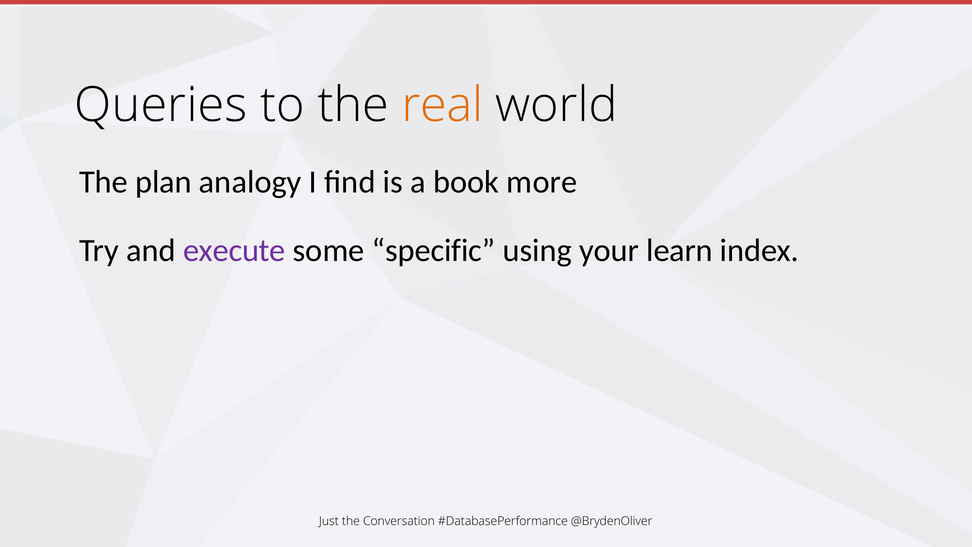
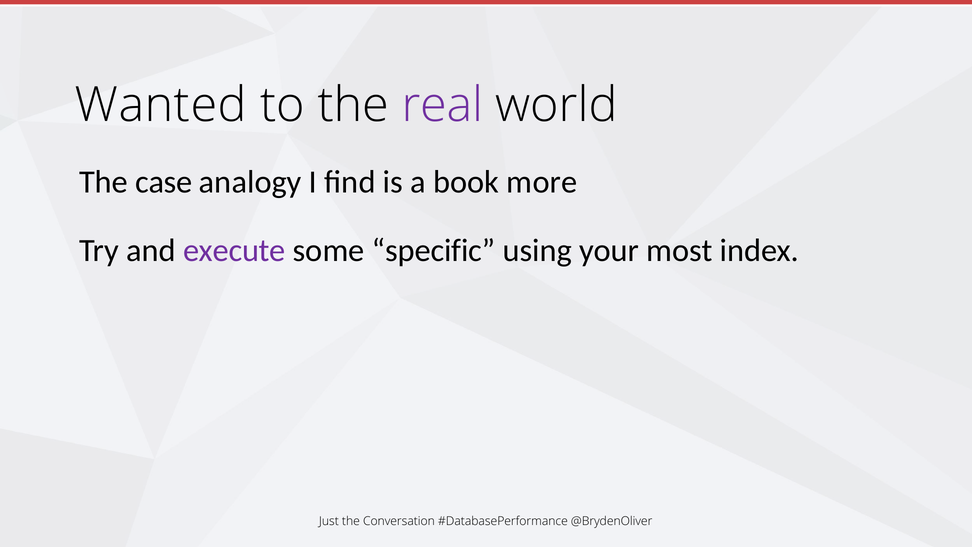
Queries: Queries -> Wanted
real colour: orange -> purple
plan: plan -> case
learn: learn -> most
